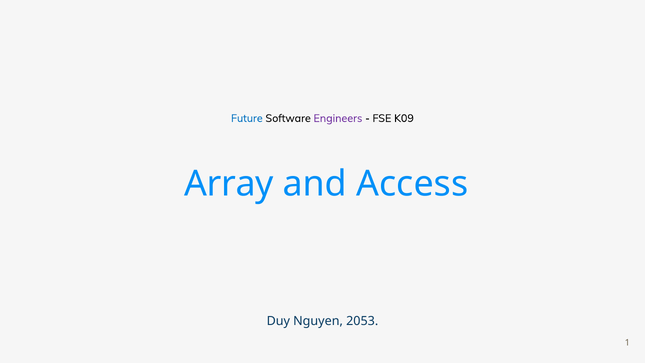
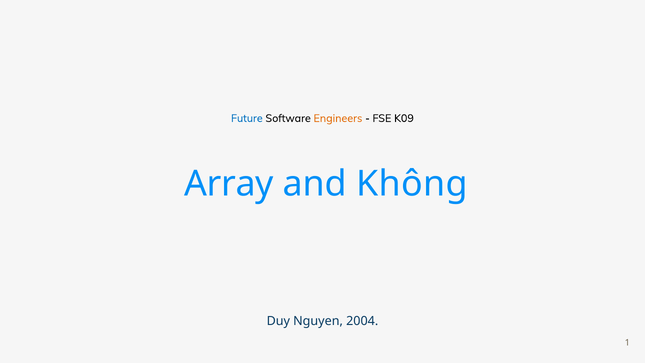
Engineers colour: purple -> orange
Access: Access -> Không
2053: 2053 -> 2004
